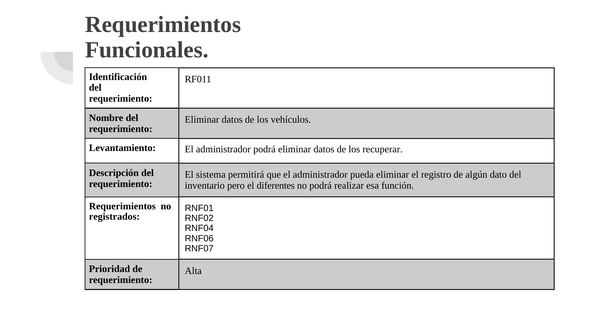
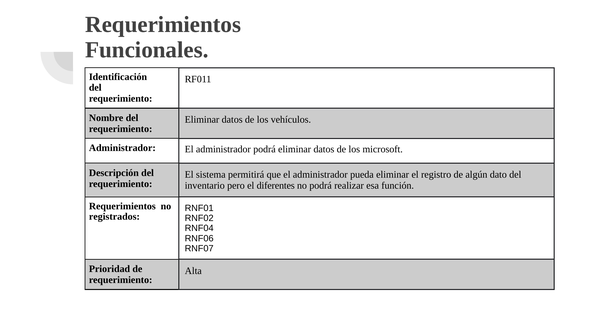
Levantamiento at (122, 148): Levantamiento -> Administrador
recuperar: recuperar -> microsoft
